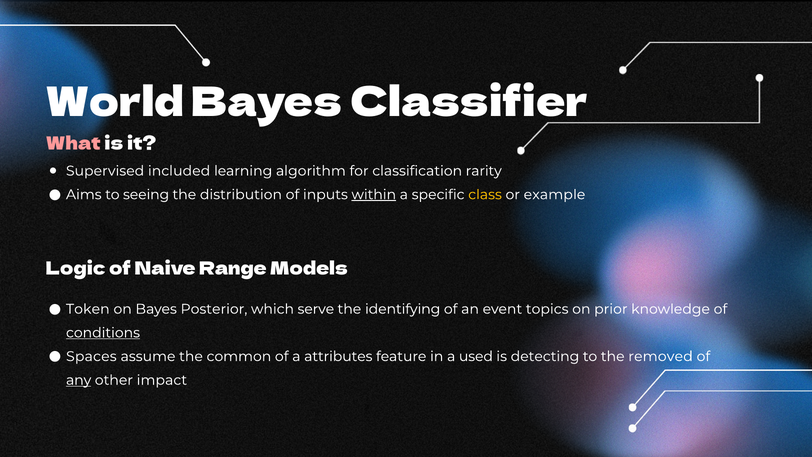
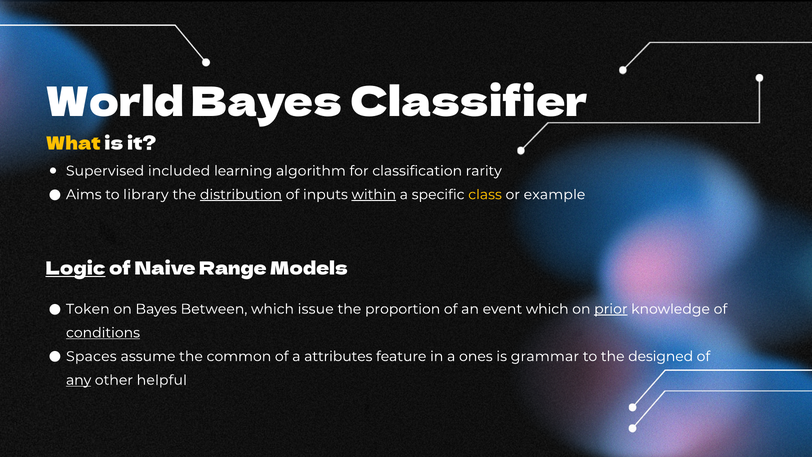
What colour: pink -> yellow
seeing: seeing -> library
distribution underline: none -> present
Logic underline: none -> present
Posterior: Posterior -> Between
serve: serve -> issue
identifying: identifying -> proportion
event topics: topics -> which
prior underline: none -> present
used: used -> ones
detecting: detecting -> grammar
removed: removed -> designed
impact: impact -> helpful
